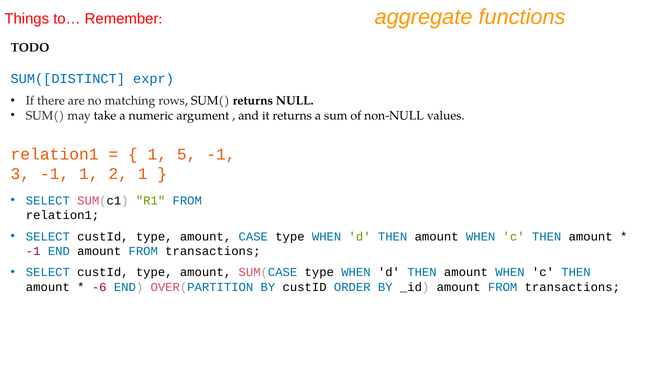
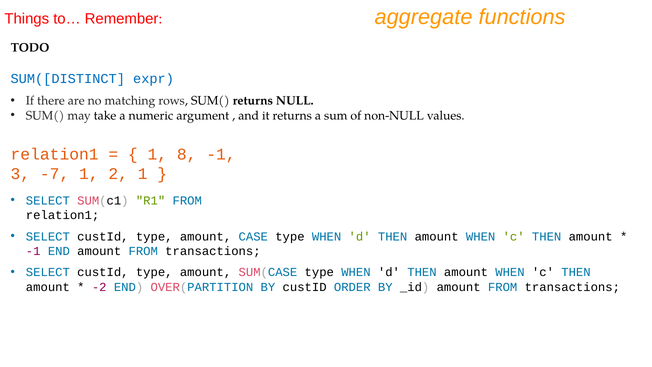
5: 5 -> 8
3 -1: -1 -> -7
-6: -6 -> -2
